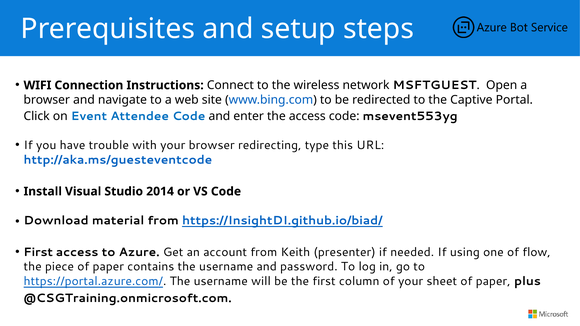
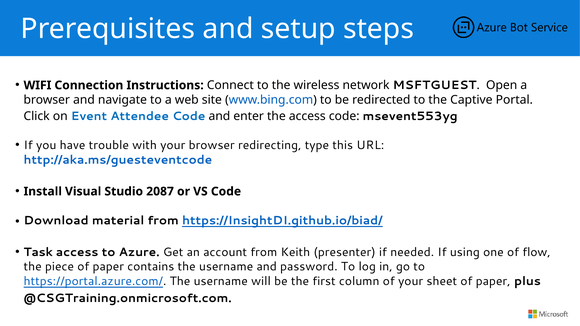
2014: 2014 -> 2087
First at (38, 252): First -> Task
